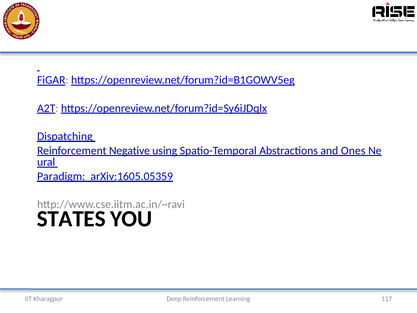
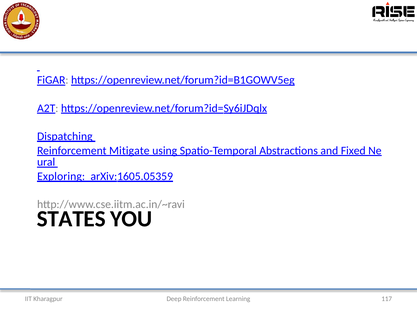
Negative: Negative -> Mitigate
Ones: Ones -> Fixed
Paradigm: Paradigm -> Exploring
